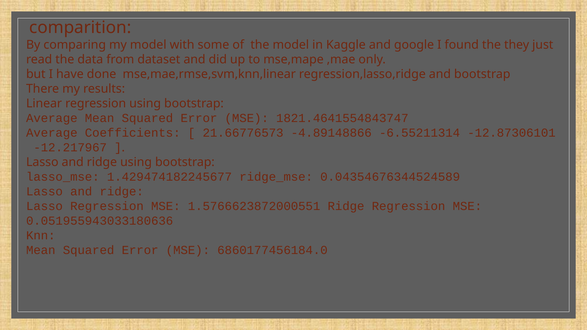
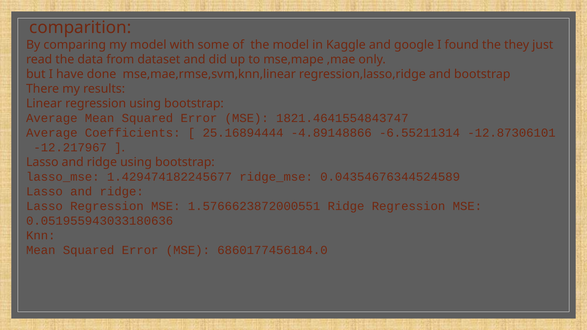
21.66776573: 21.66776573 -> 25.16894444
